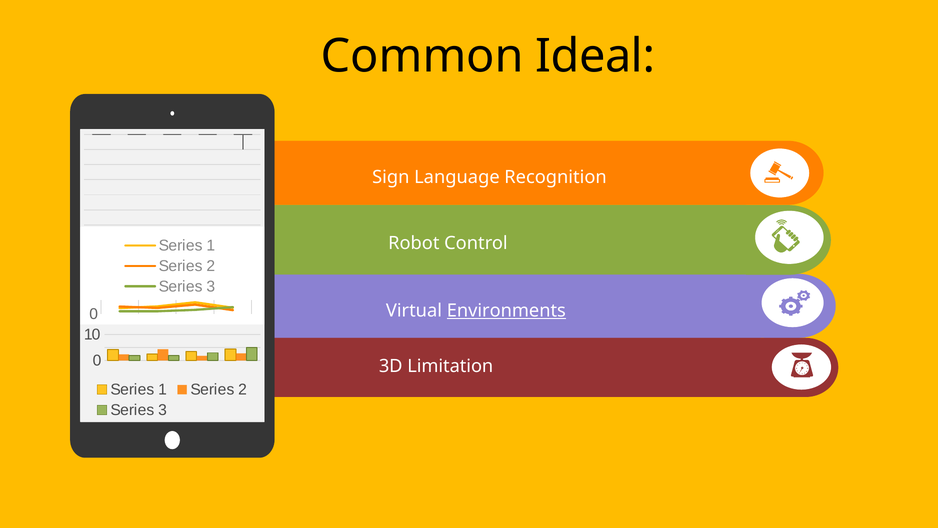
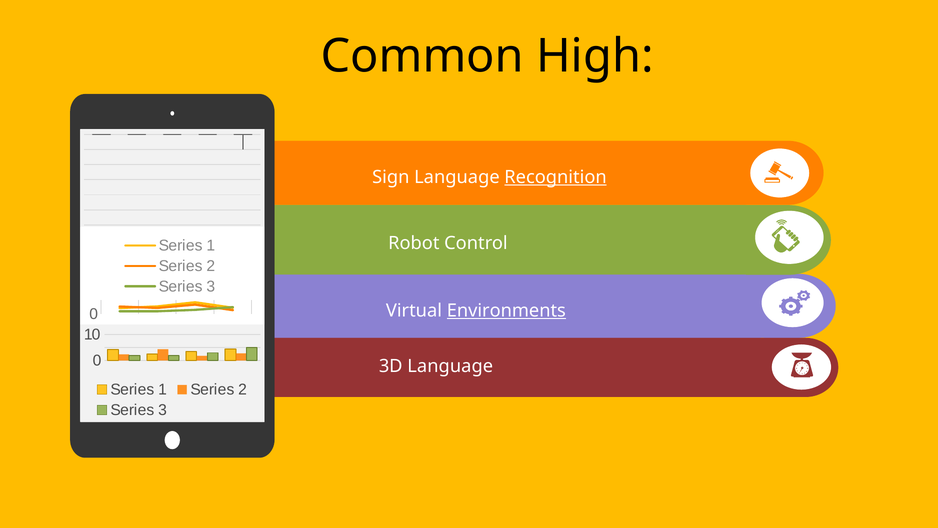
Ideal: Ideal -> High
Recognition underline: none -> present
3D Limitation: Limitation -> Language
